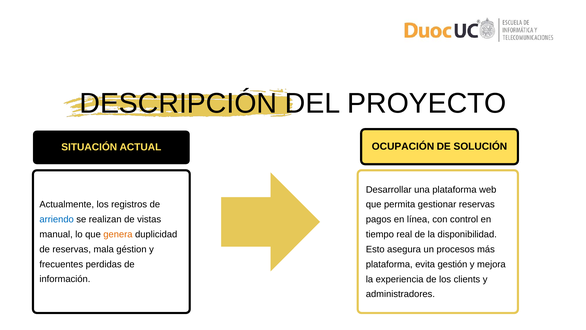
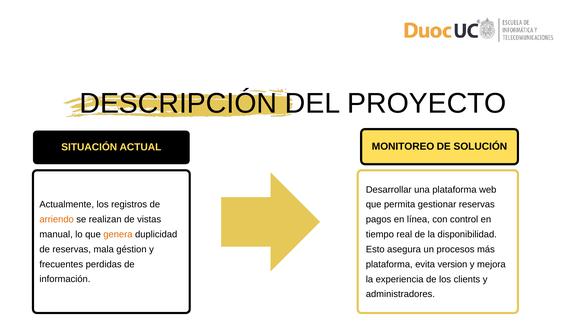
OCUPACIÓN: OCUPACIÓN -> MONITOREO
arriendo colour: blue -> orange
gestión: gestión -> version
